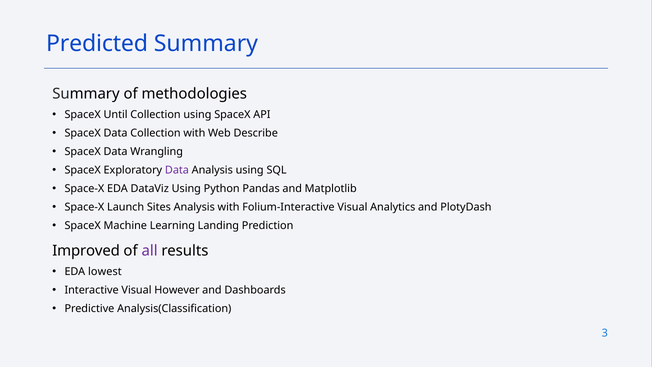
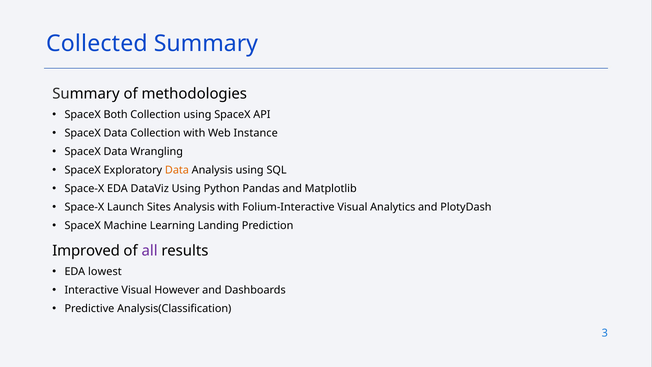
Predicted: Predicted -> Collected
Until: Until -> Both
Describe: Describe -> Instance
Data at (177, 170) colour: purple -> orange
